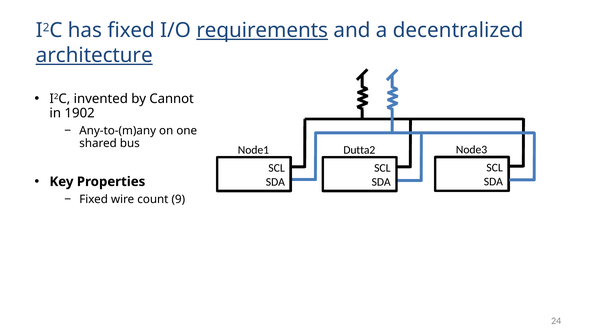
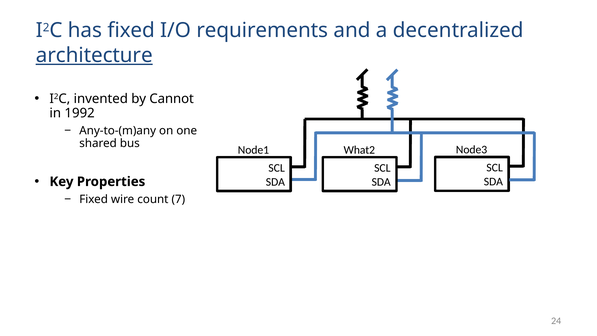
requirements underline: present -> none
1902: 1902 -> 1992
Dutta2: Dutta2 -> What2
9: 9 -> 7
